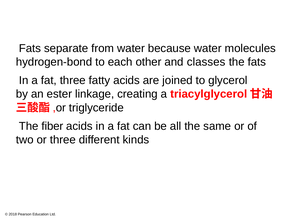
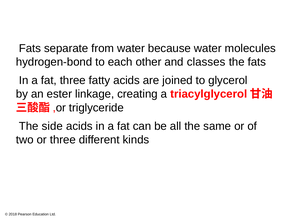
fiber: fiber -> side
